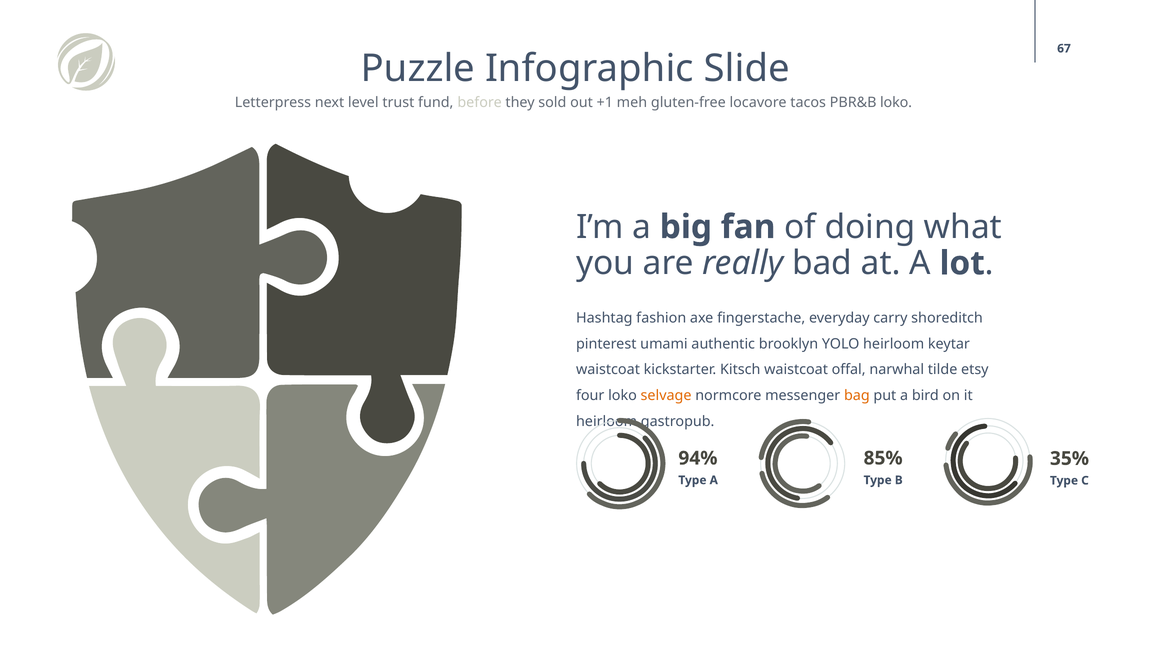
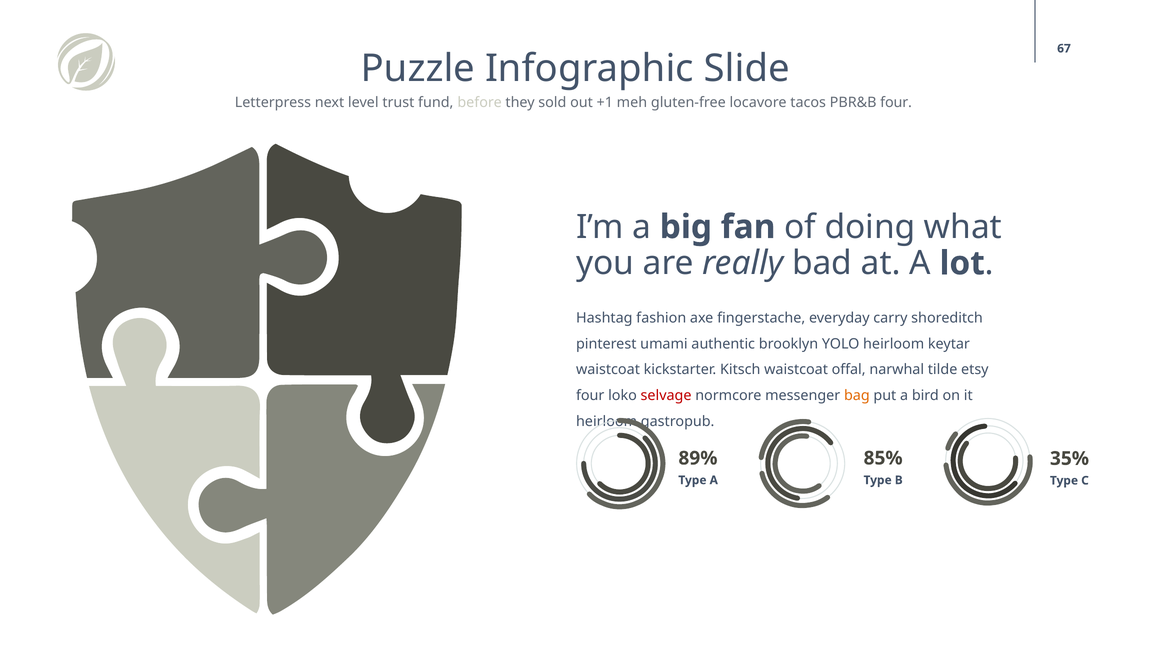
PBR&B loko: loko -> four
selvage colour: orange -> red
94%: 94% -> 89%
